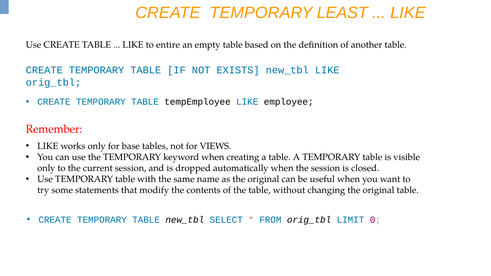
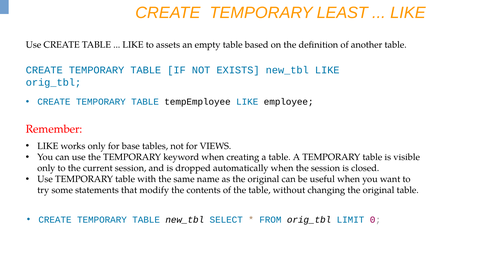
entire: entire -> assets
